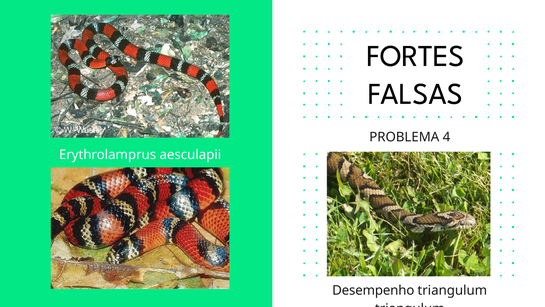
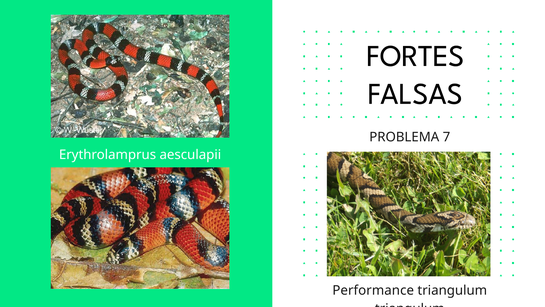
4: 4 -> 7
Desempenho: Desempenho -> Performance
